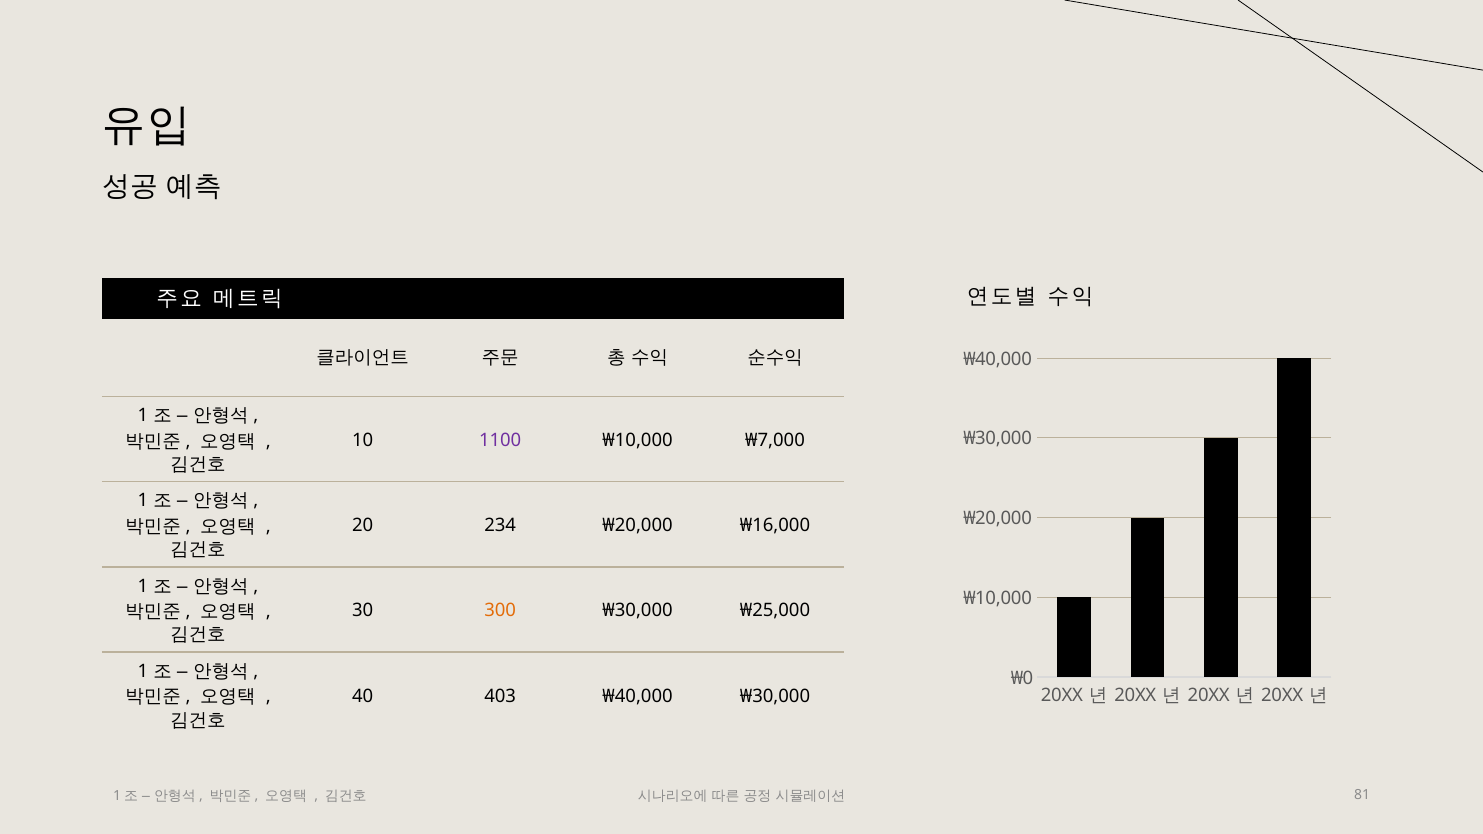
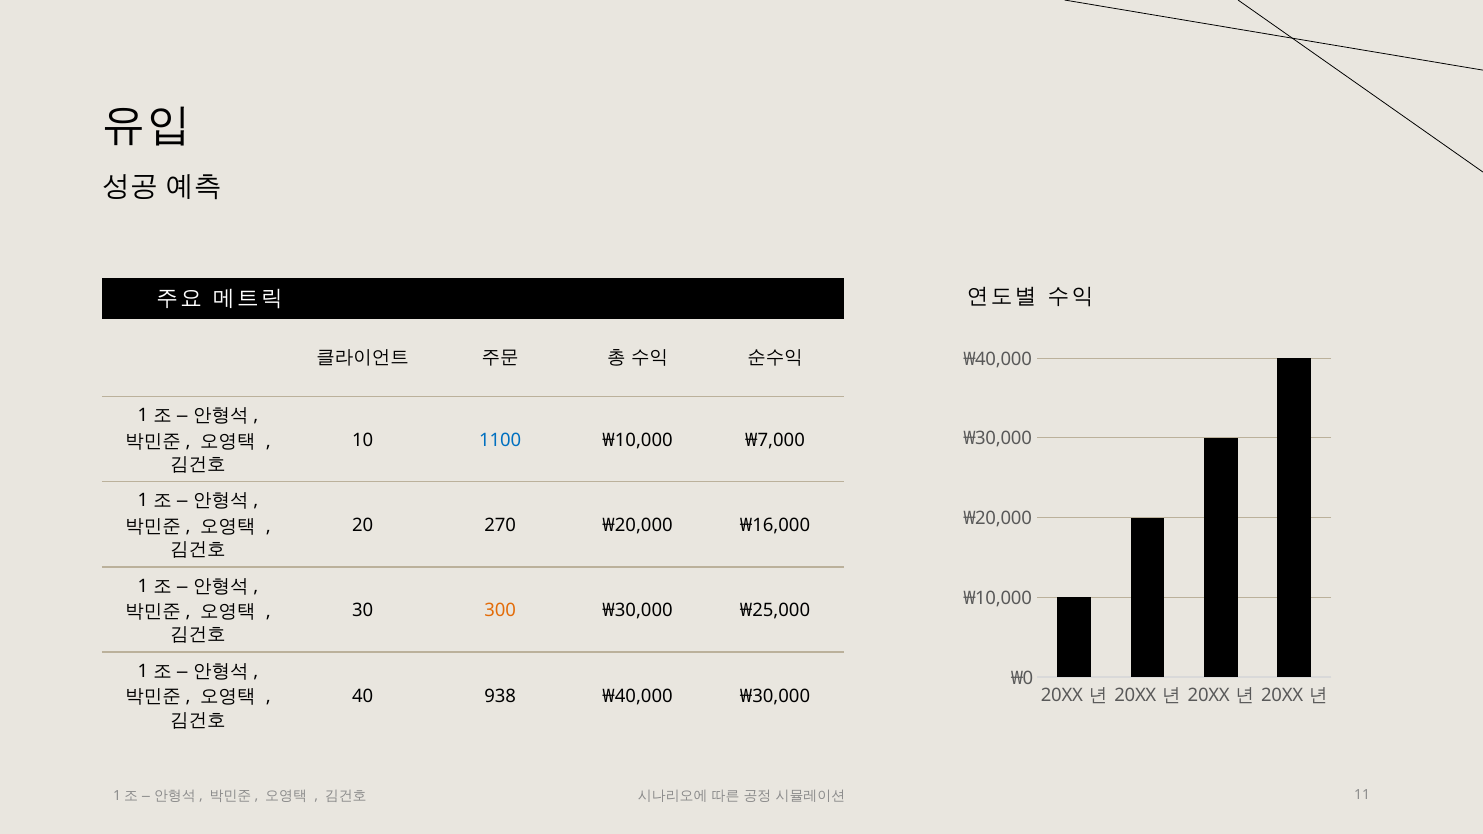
1100 colour: purple -> blue
234: 234 -> 270
403: 403 -> 938
81: 81 -> 11
